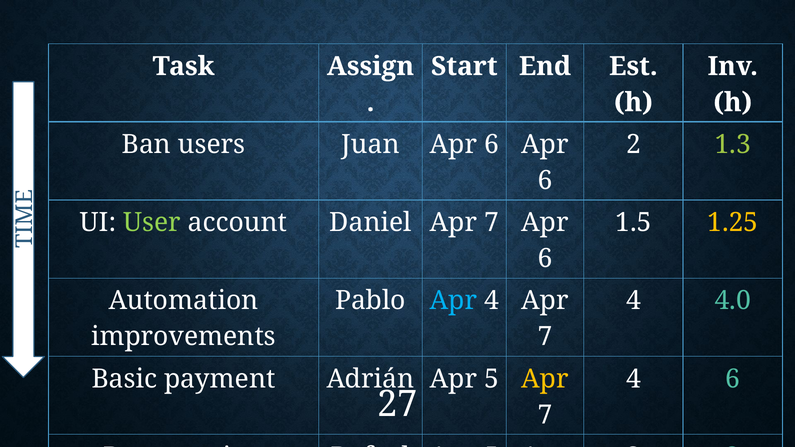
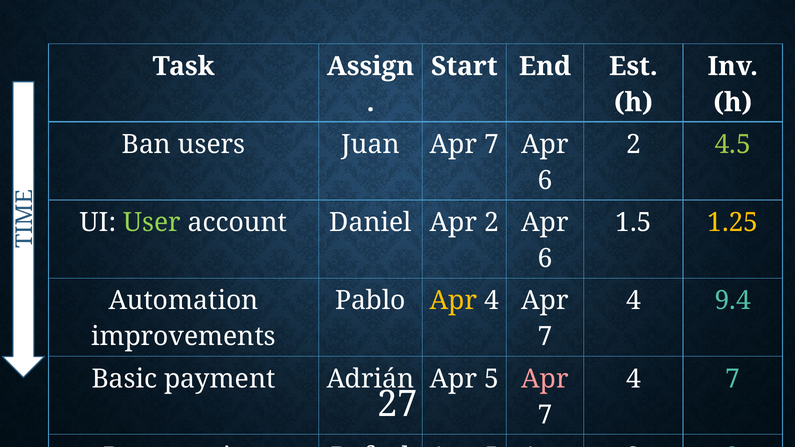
Juan Apr 6: 6 -> 7
1.3: 1.3 -> 4.5
Daniel Apr 7: 7 -> 2
Apr at (453, 301) colour: light blue -> yellow
4.0: 4.0 -> 9.4
Apr at (545, 379) colour: yellow -> pink
4 6: 6 -> 7
